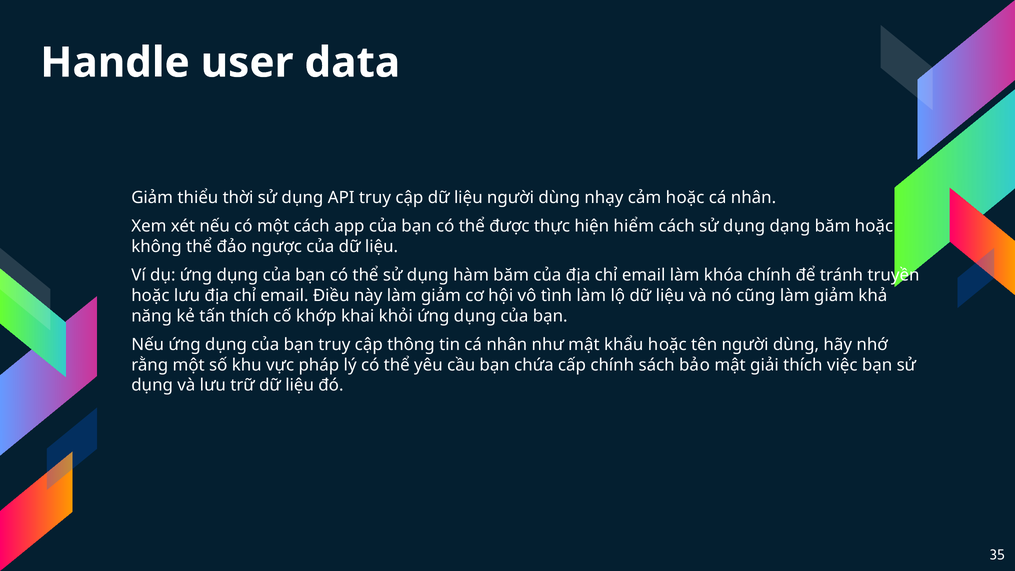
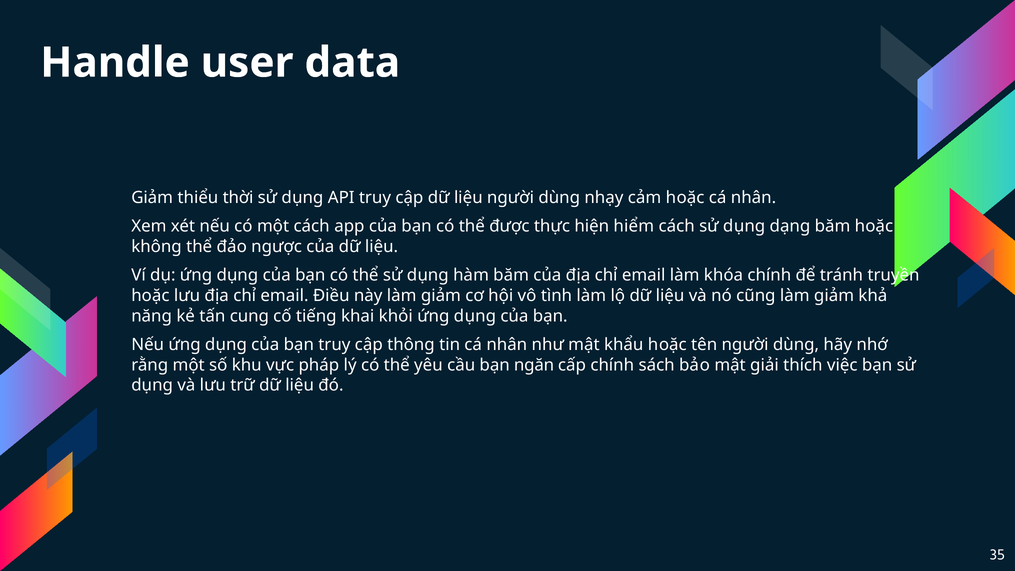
tấn thích: thích -> cung
khớp: khớp -> tiếng
chứa: chứa -> ngăn
